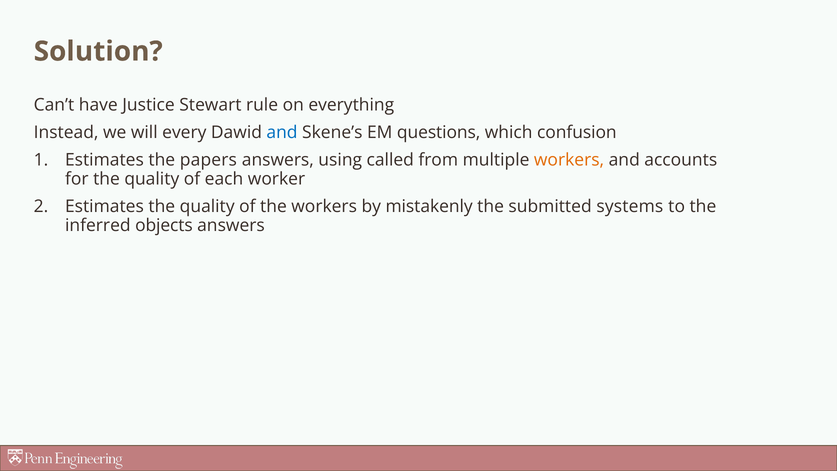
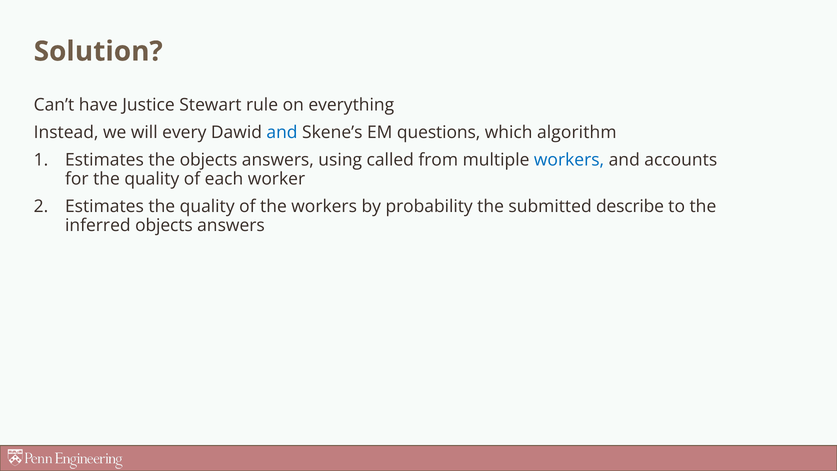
confusion: confusion -> algorithm
the papers: papers -> objects
workers at (569, 160) colour: orange -> blue
mistakenly: mistakenly -> probability
systems: systems -> describe
